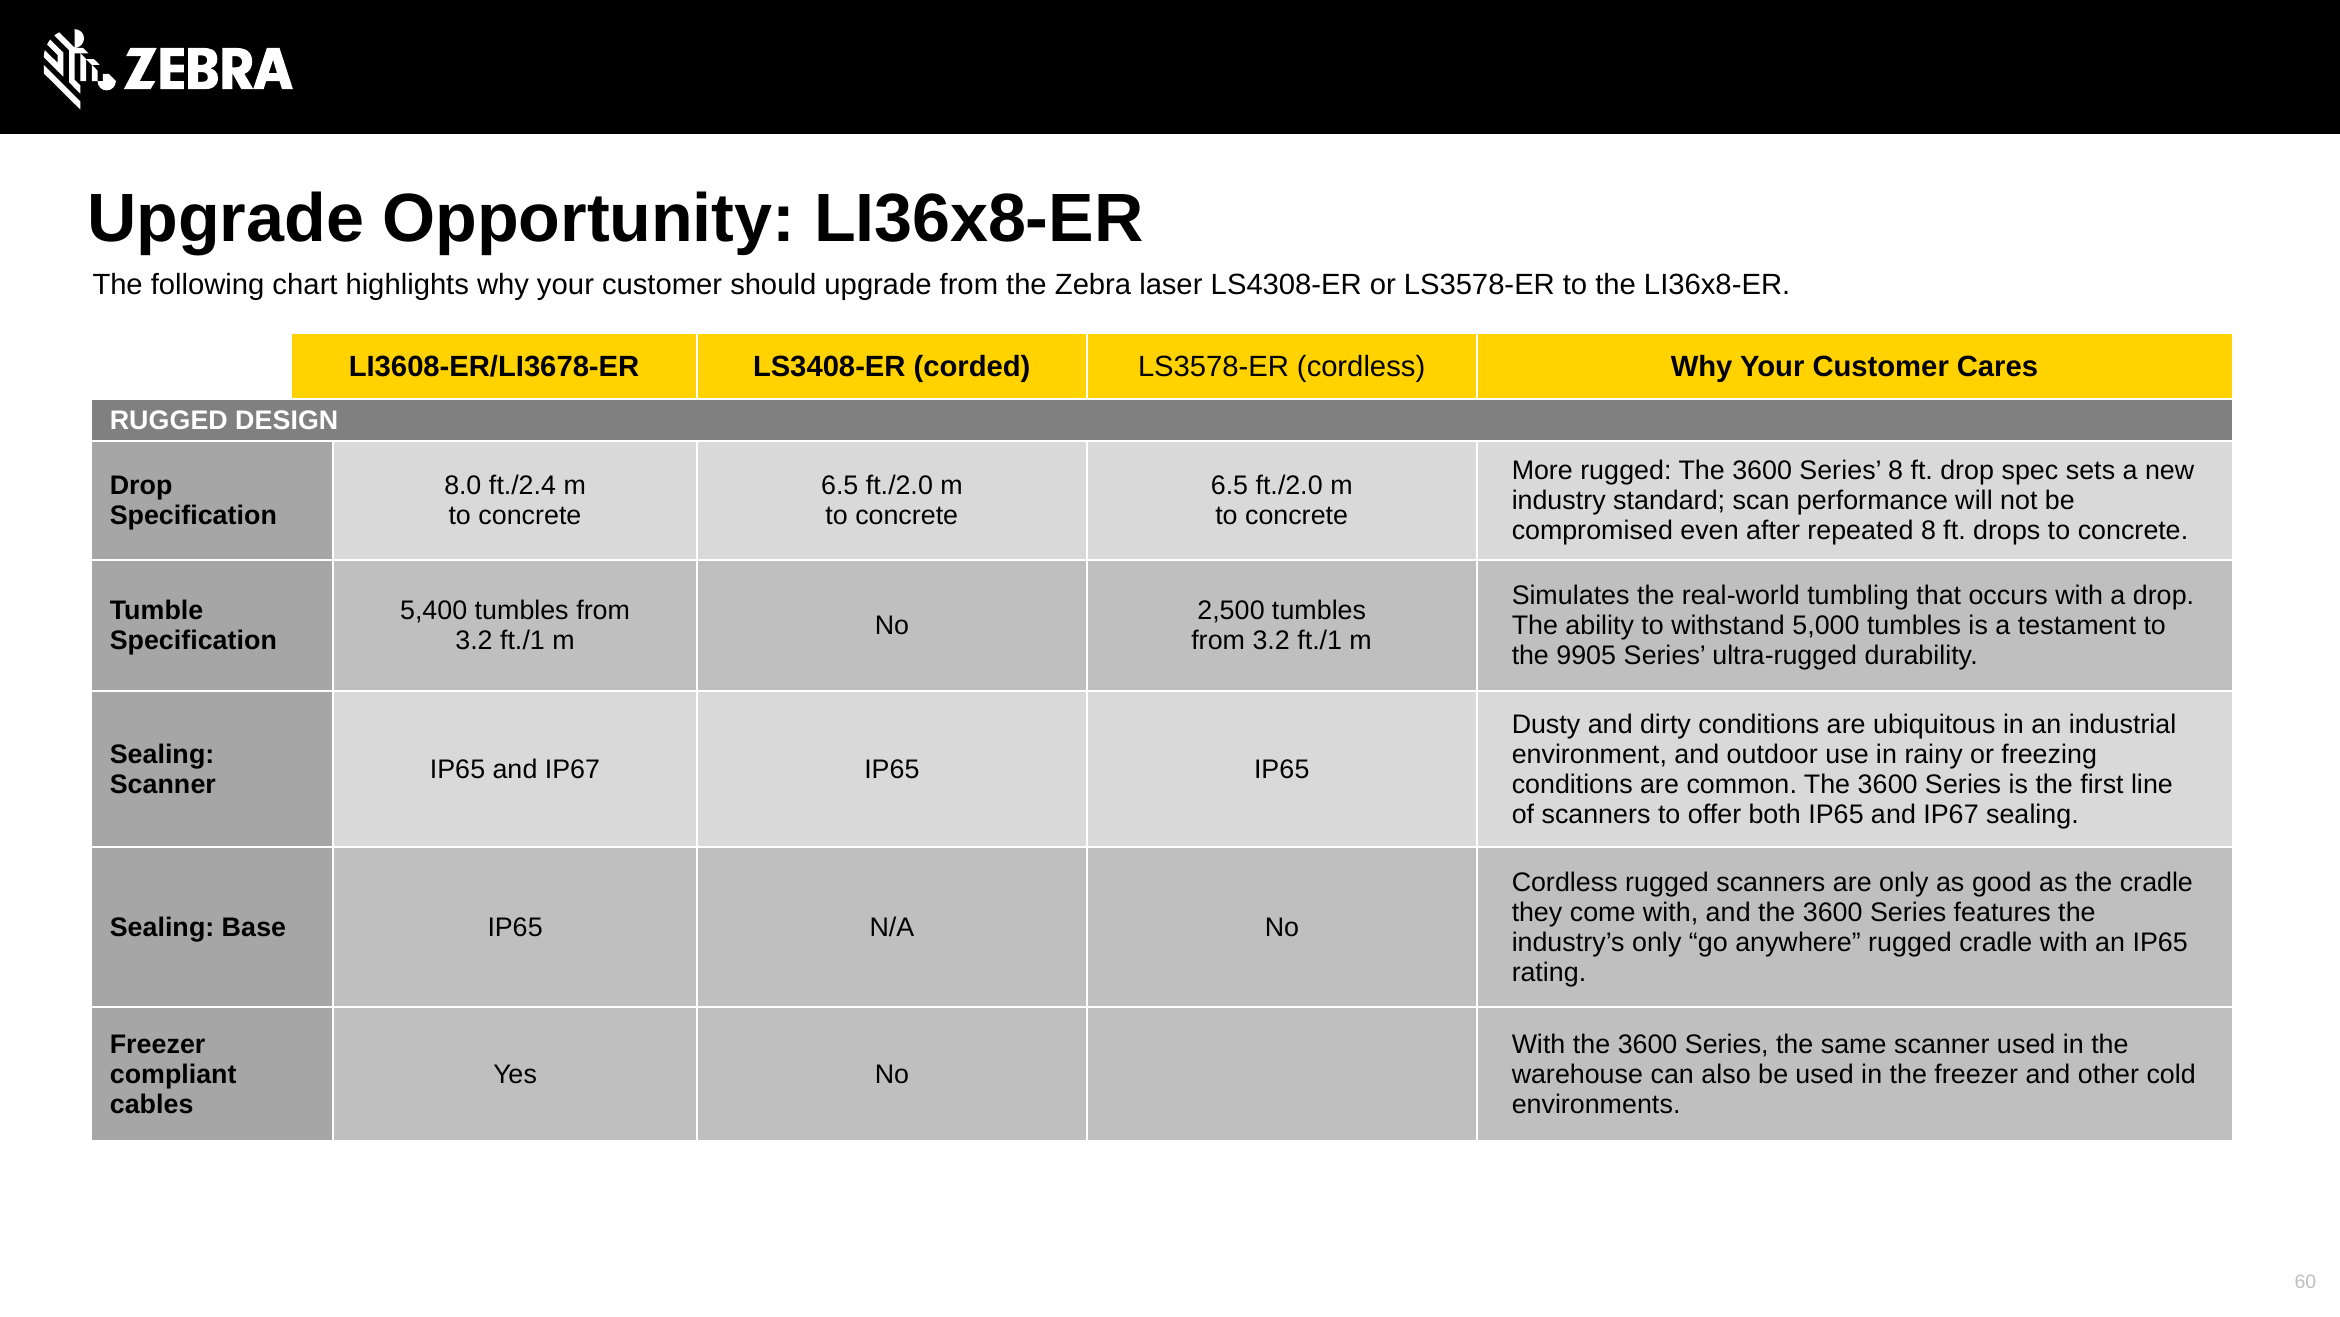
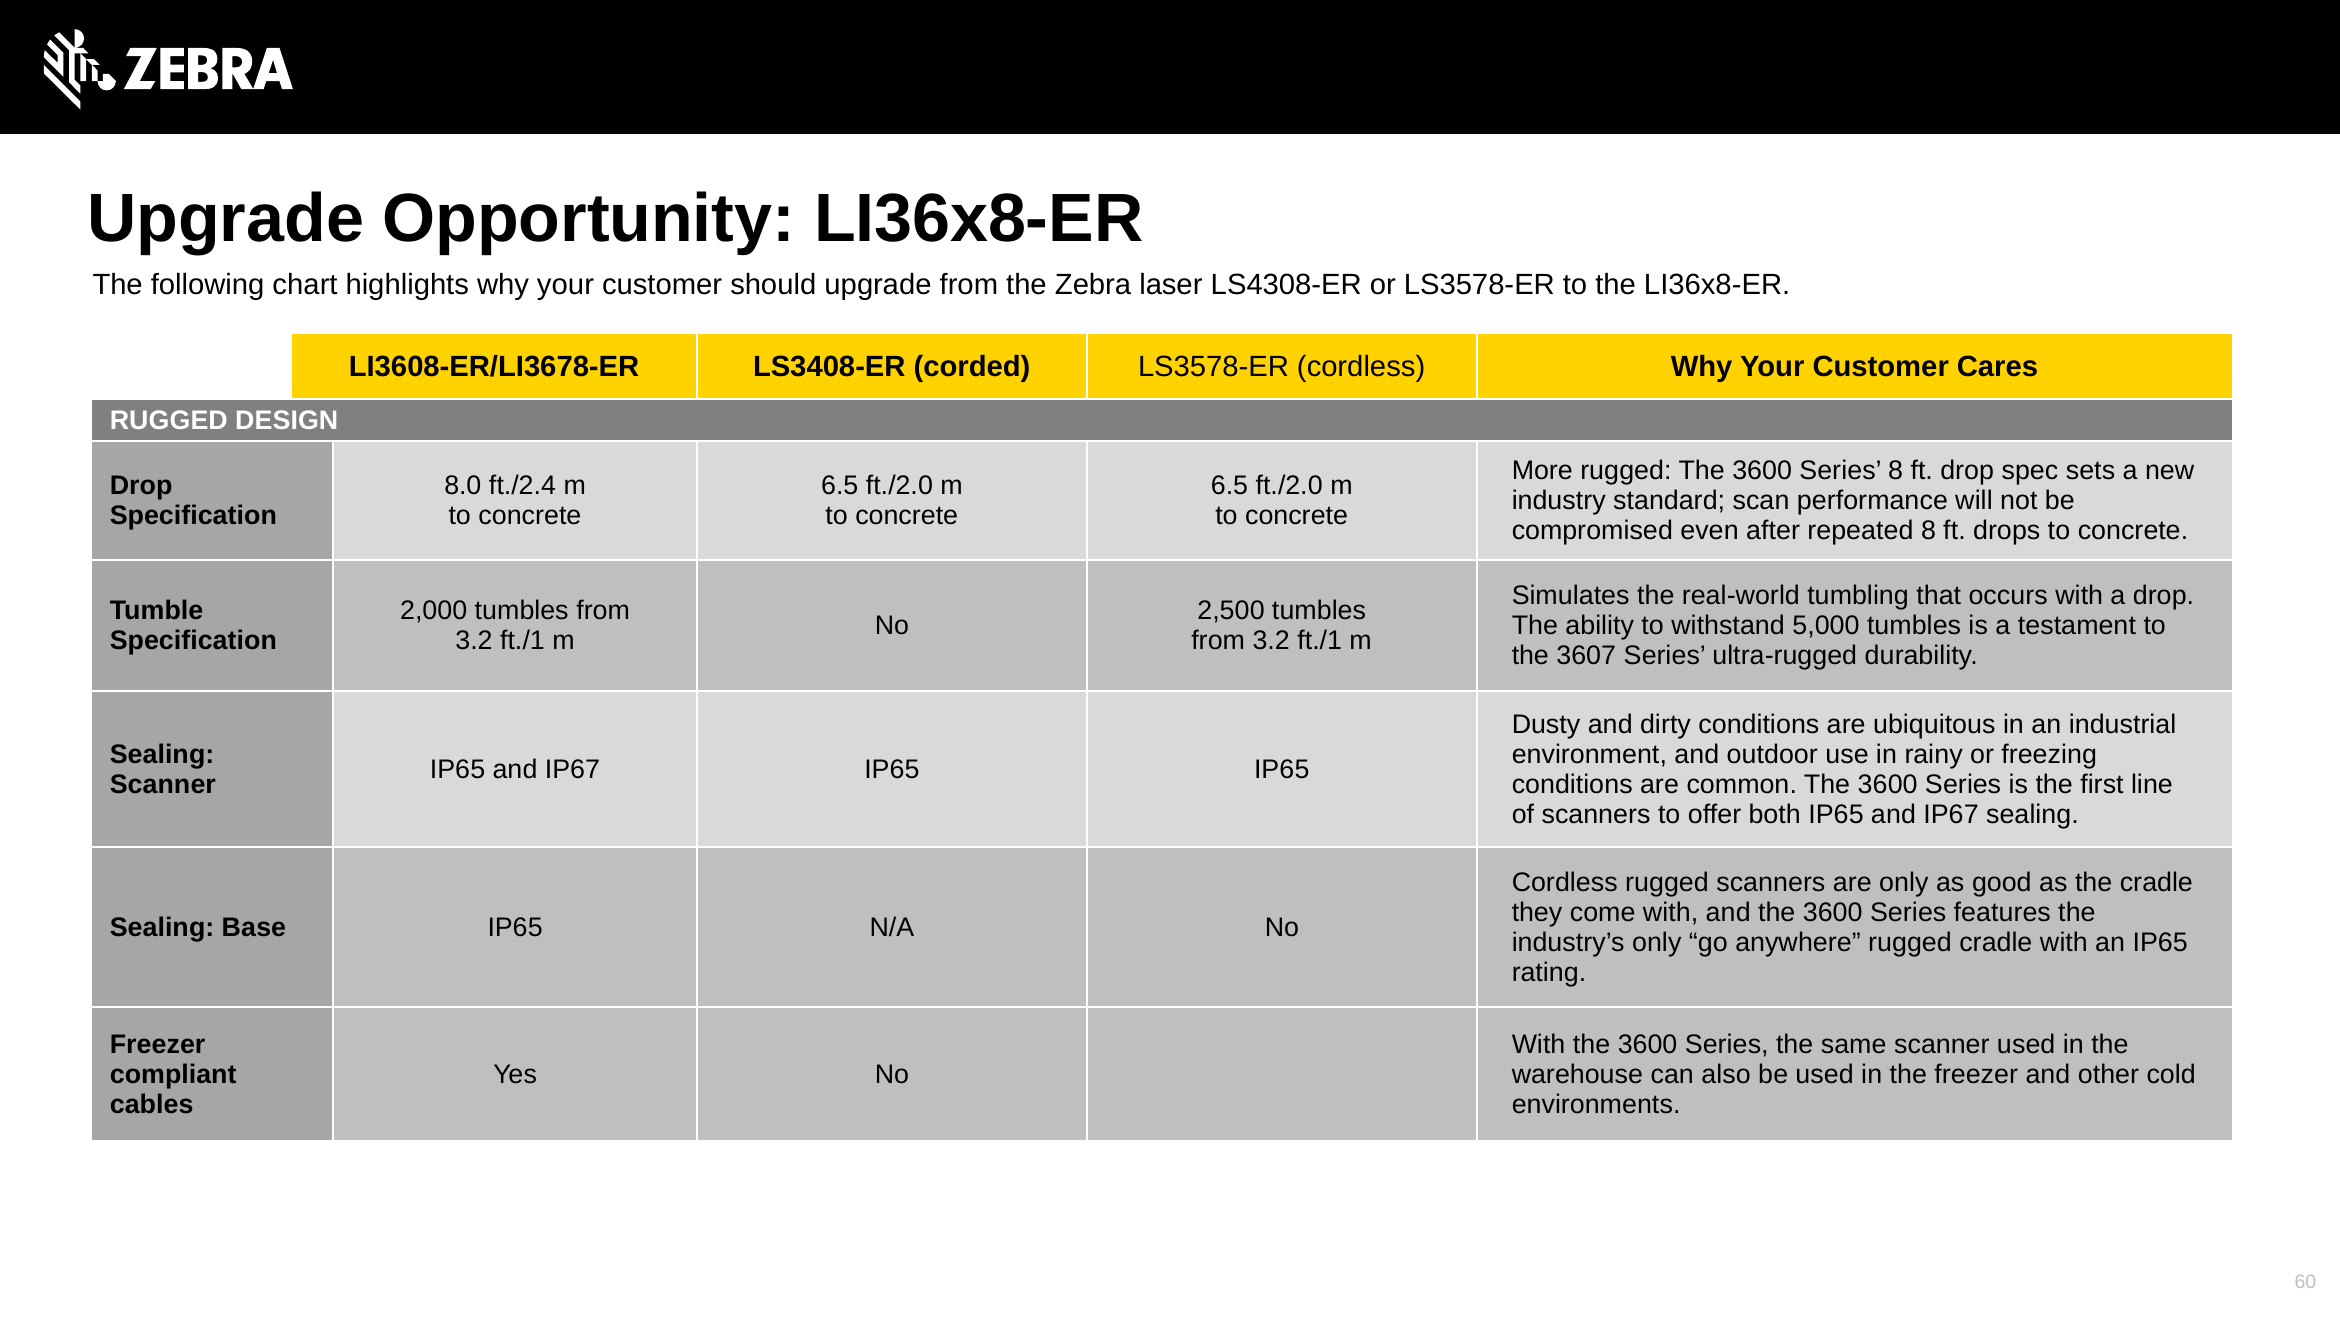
5,400: 5,400 -> 2,000
9905: 9905 -> 3607
